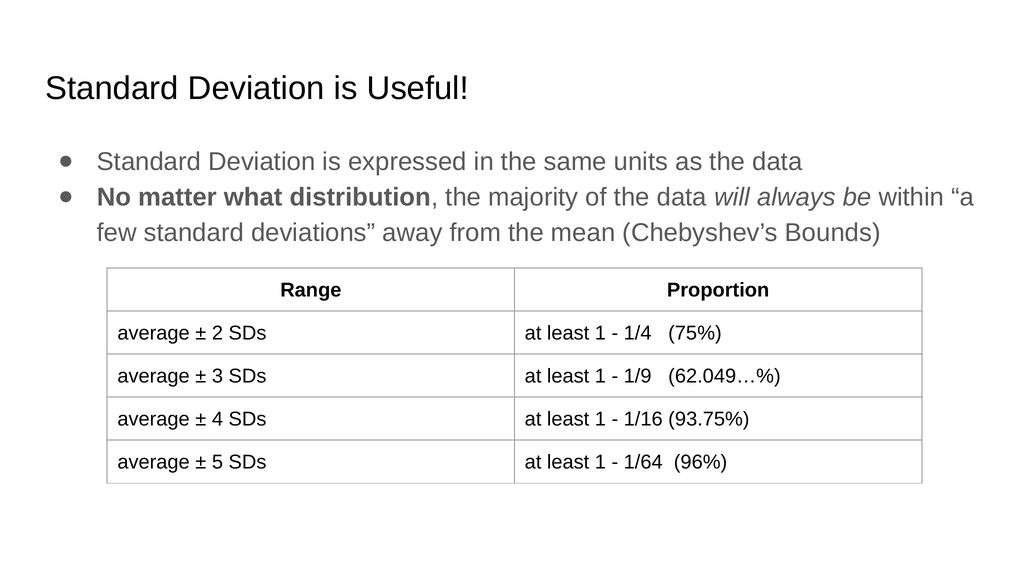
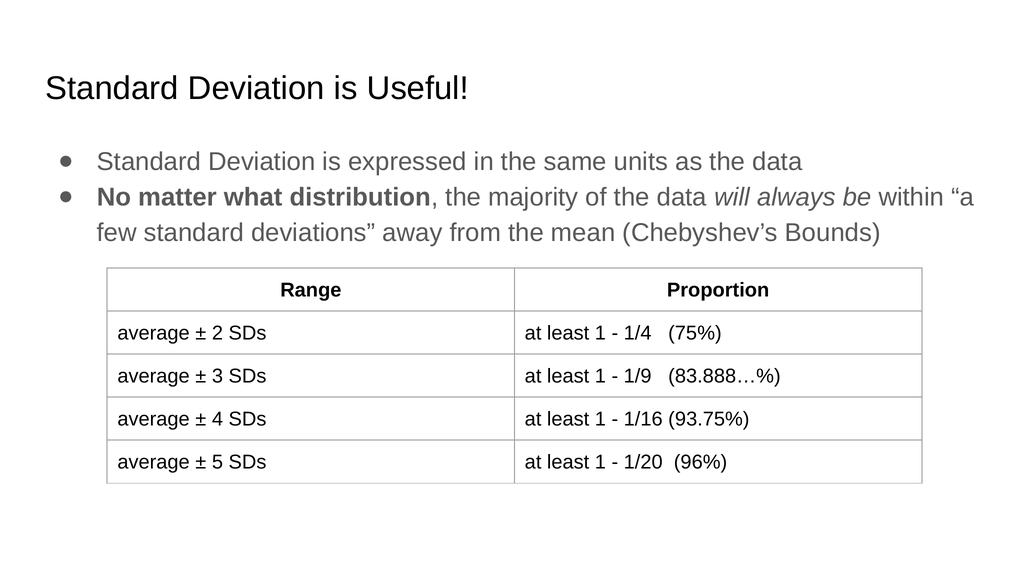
62.049…%: 62.049…% -> 83.888…%
1/64: 1/64 -> 1/20
